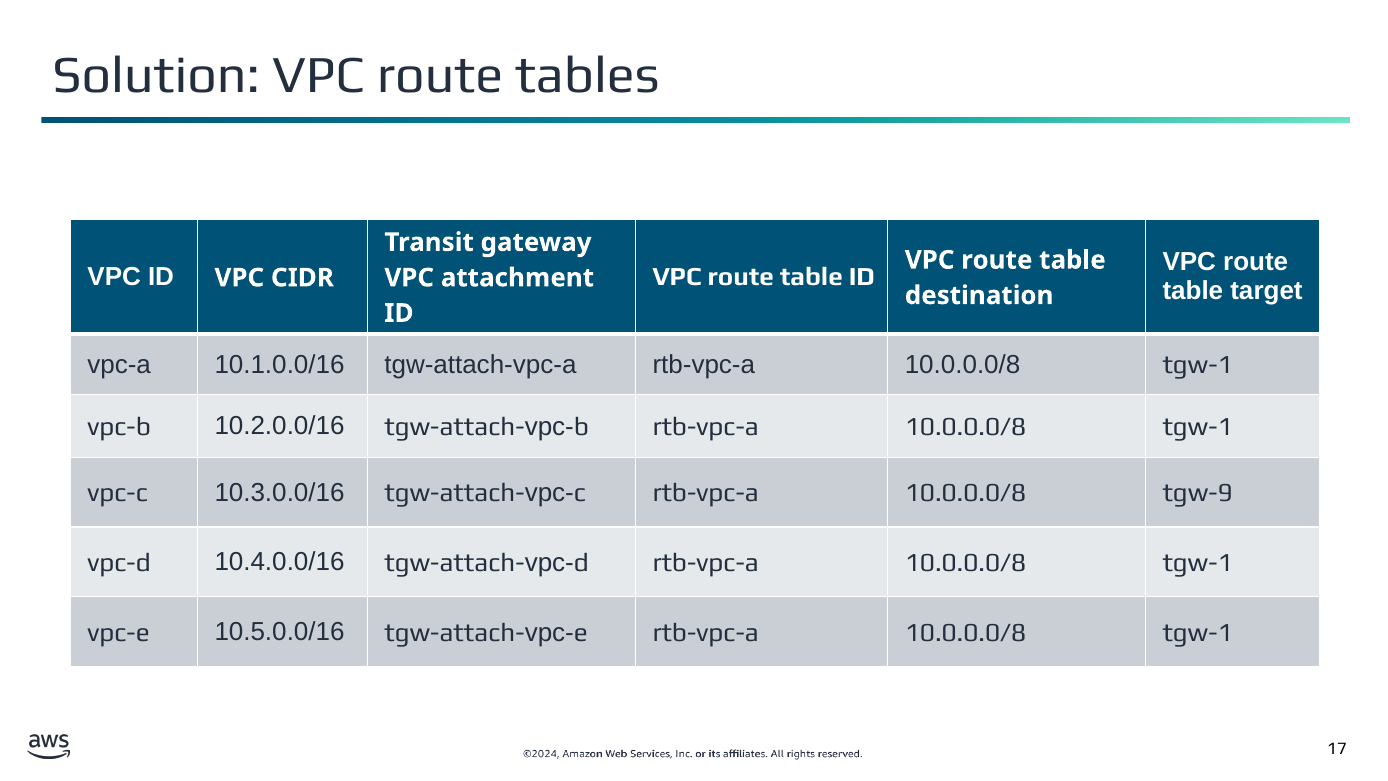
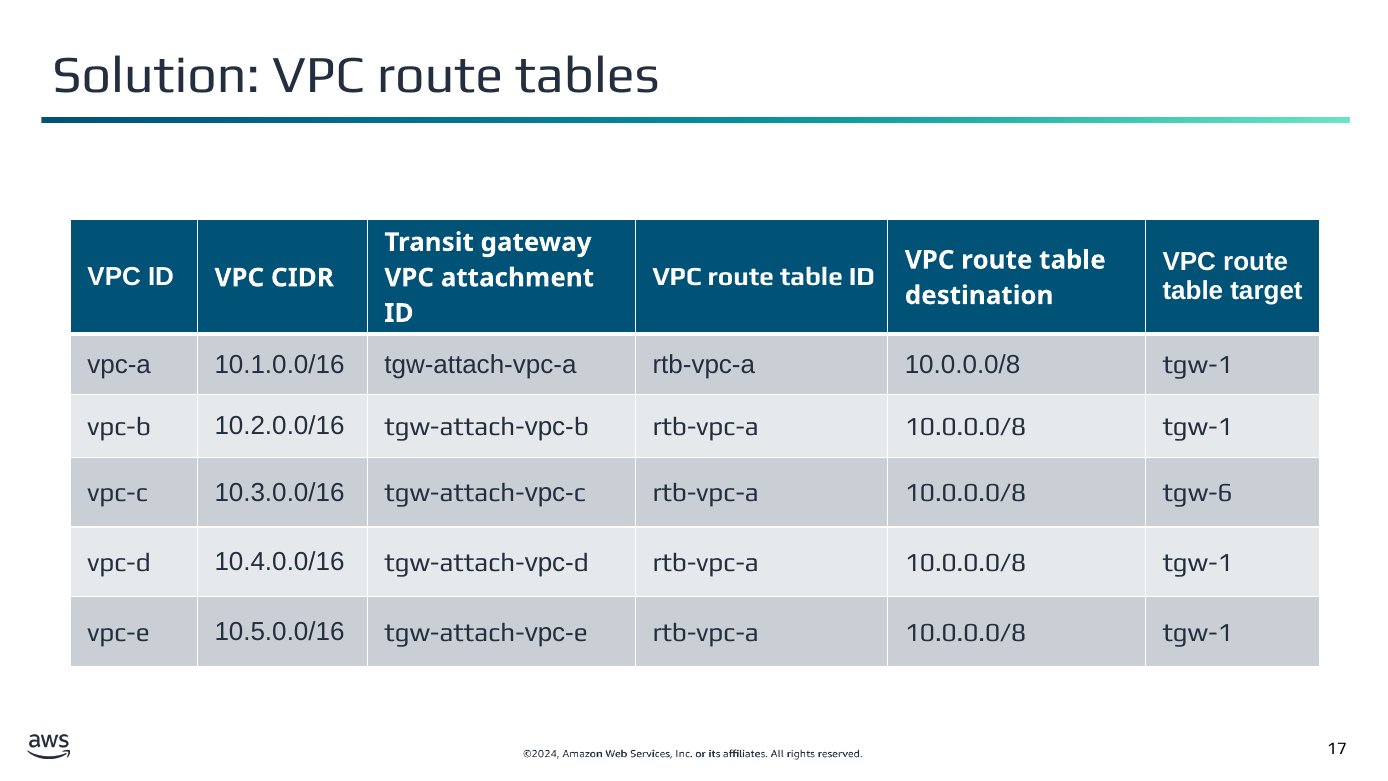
tgw-9: tgw-9 -> tgw-6
